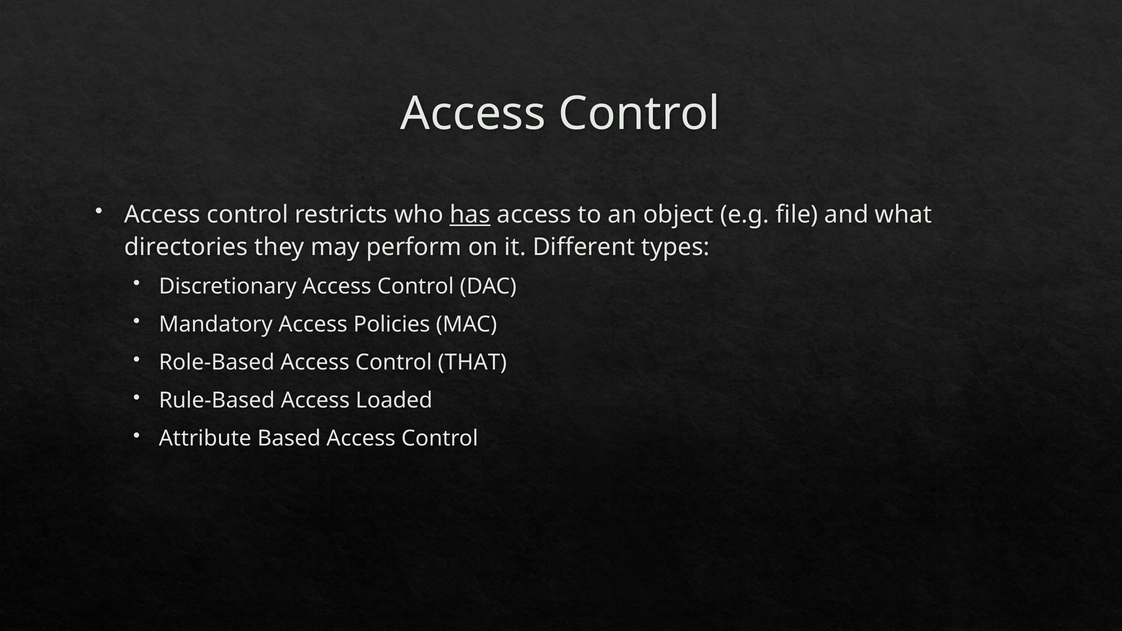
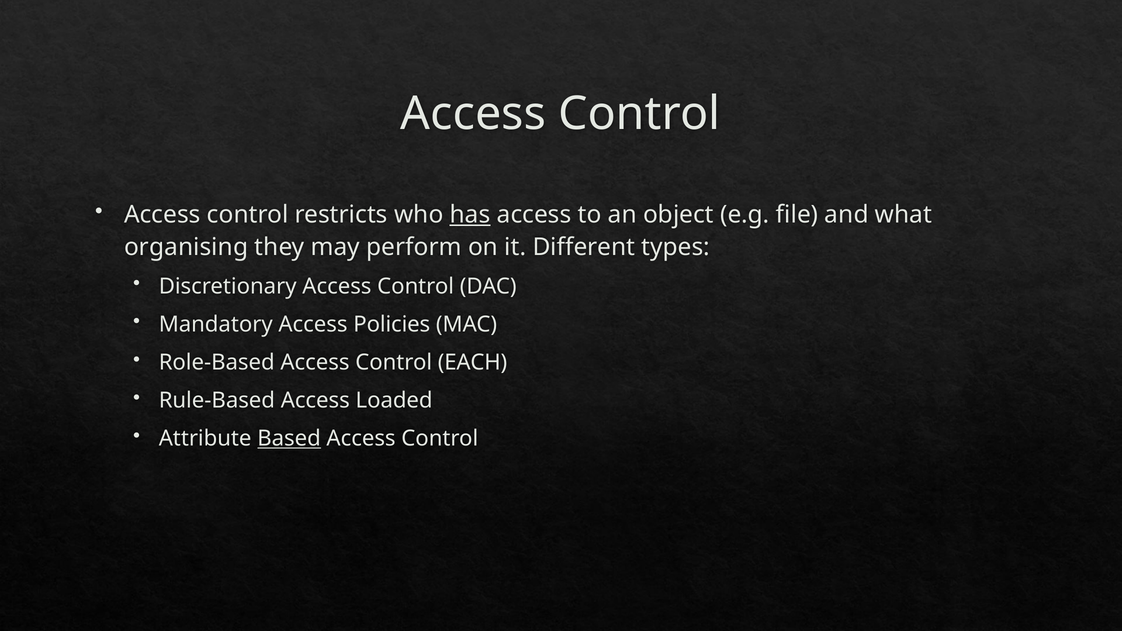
directories: directories -> organising
THAT: THAT -> EACH
Based underline: none -> present
